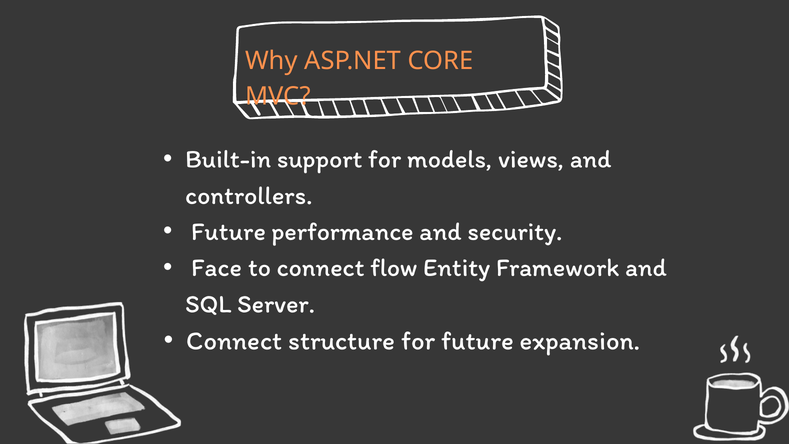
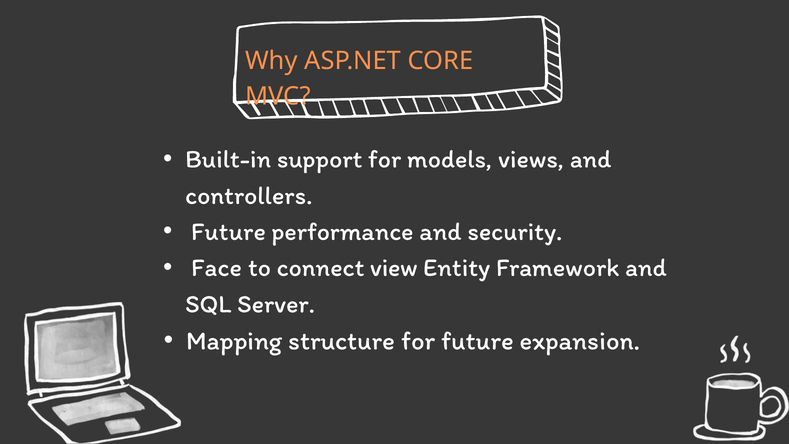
flow: flow -> view
Connect at (234, 341): Connect -> Mapping
